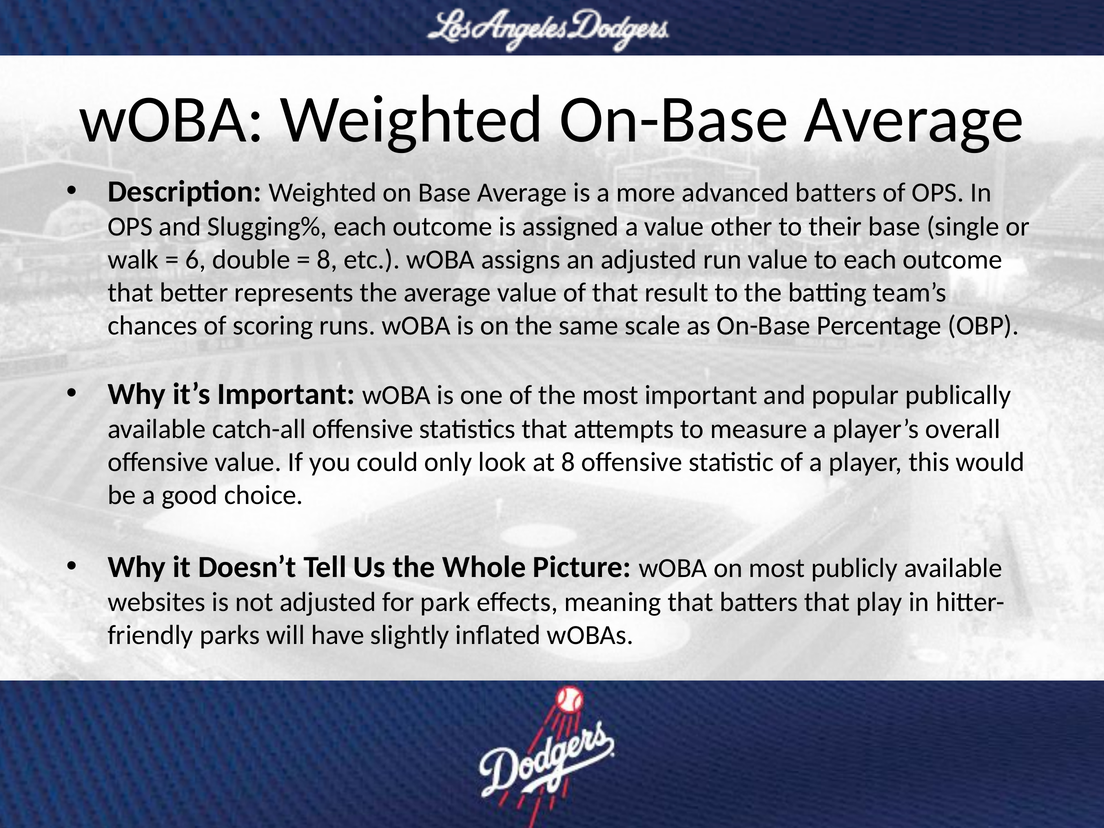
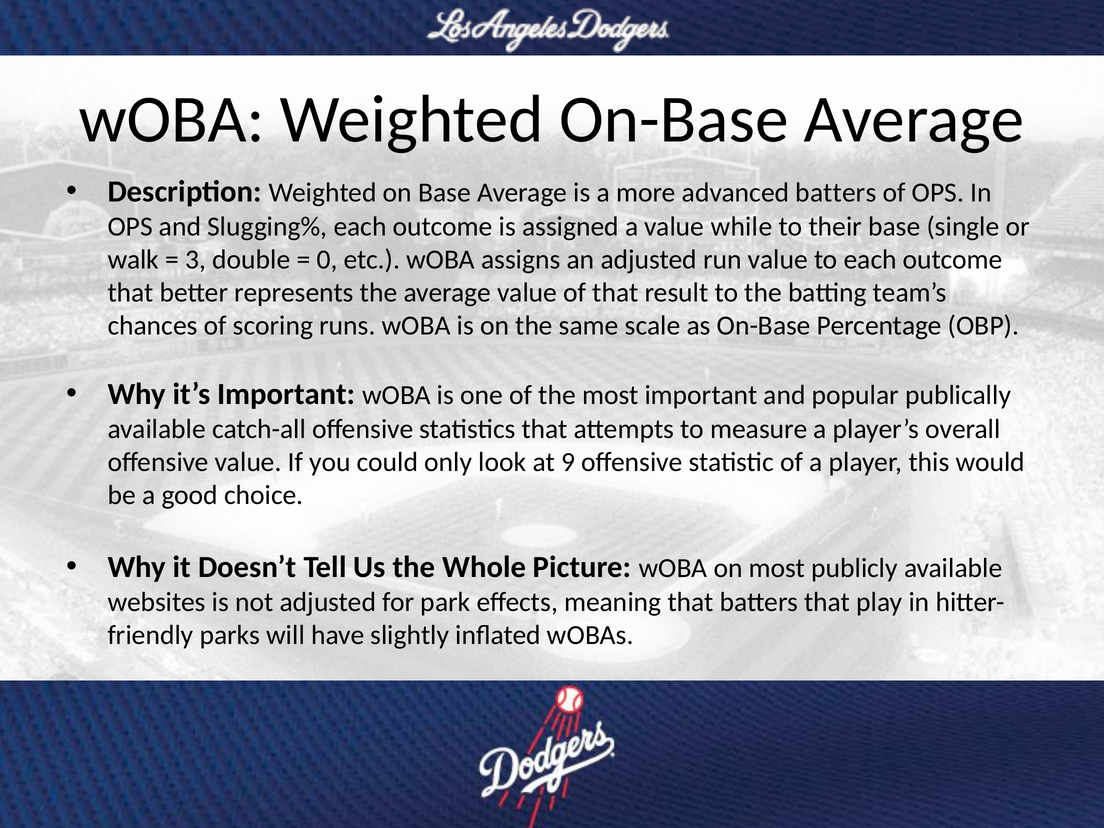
other: other -> while
6: 6 -> 3
8 at (327, 260): 8 -> 0
at 8: 8 -> 9
